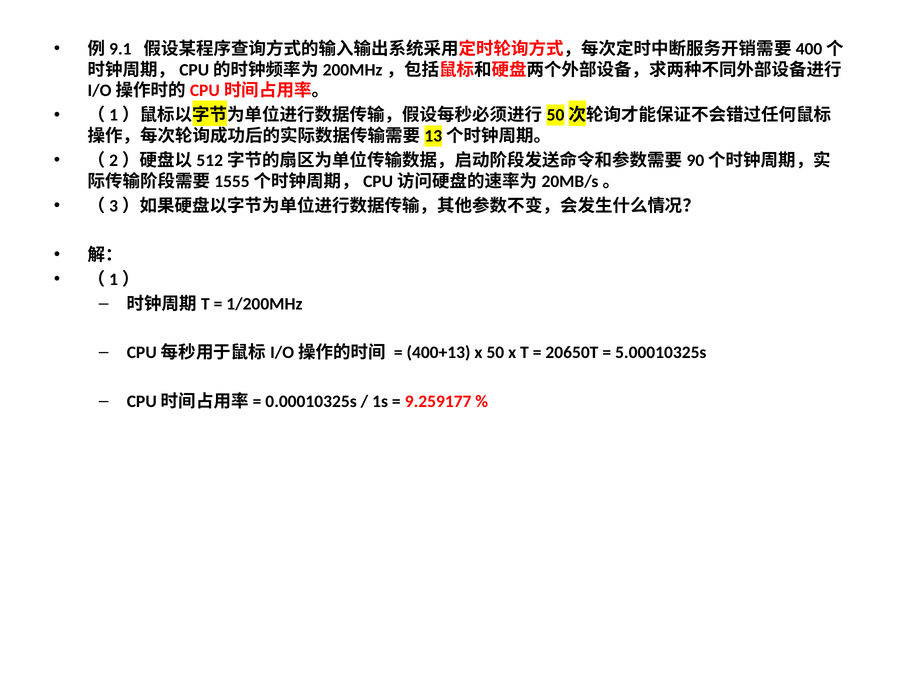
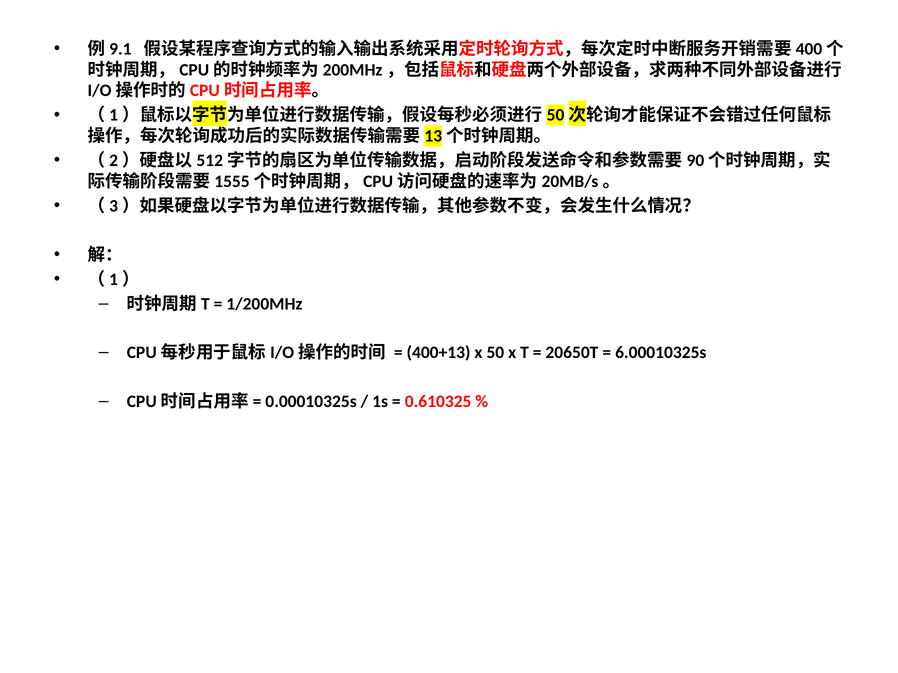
5.00010325s: 5.00010325s -> 6.00010325s
9.259177: 9.259177 -> 0.610325
